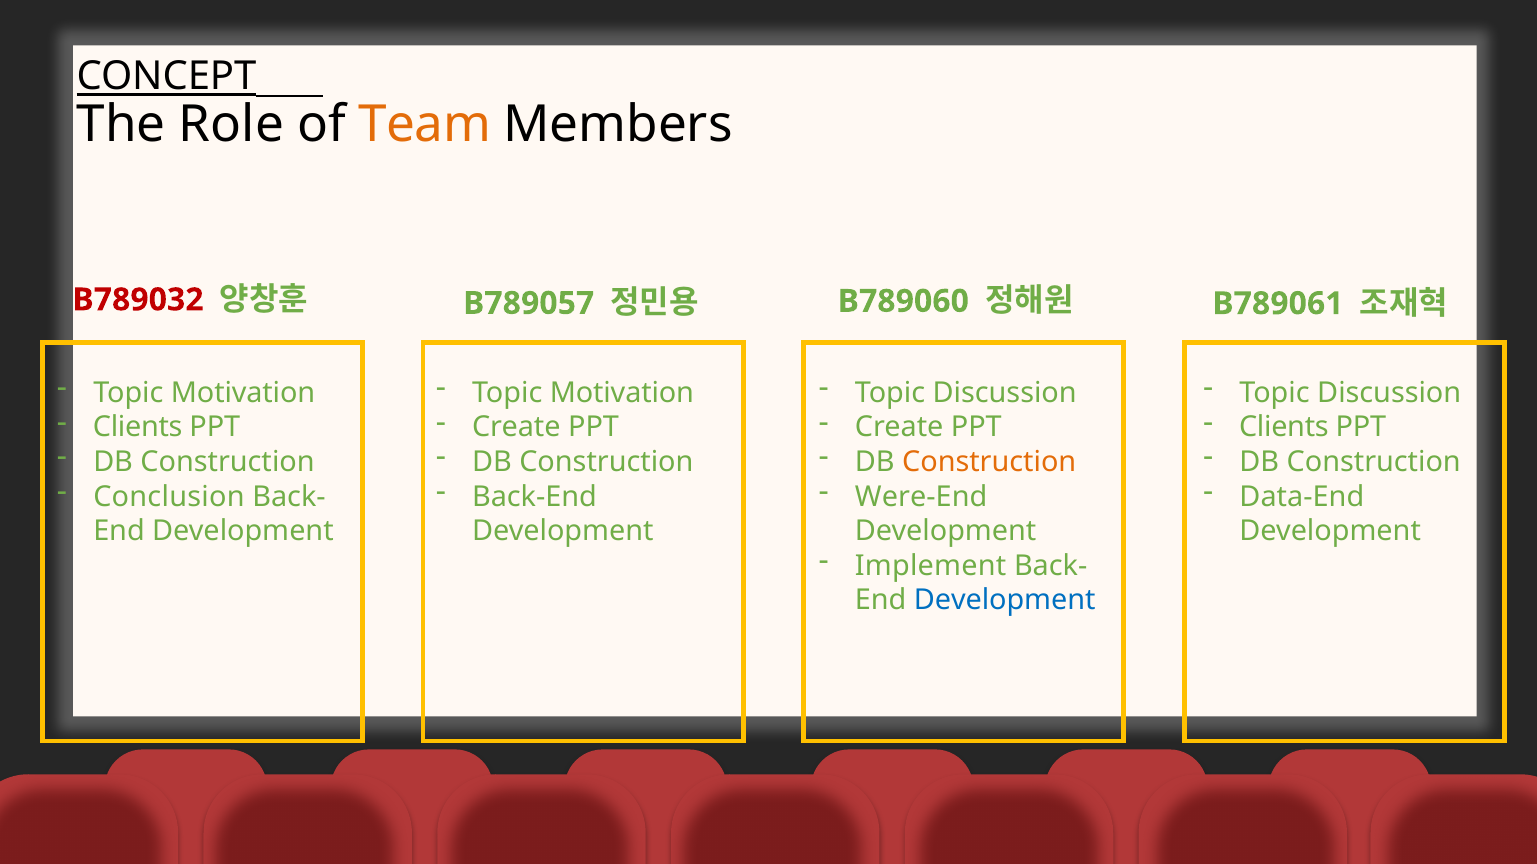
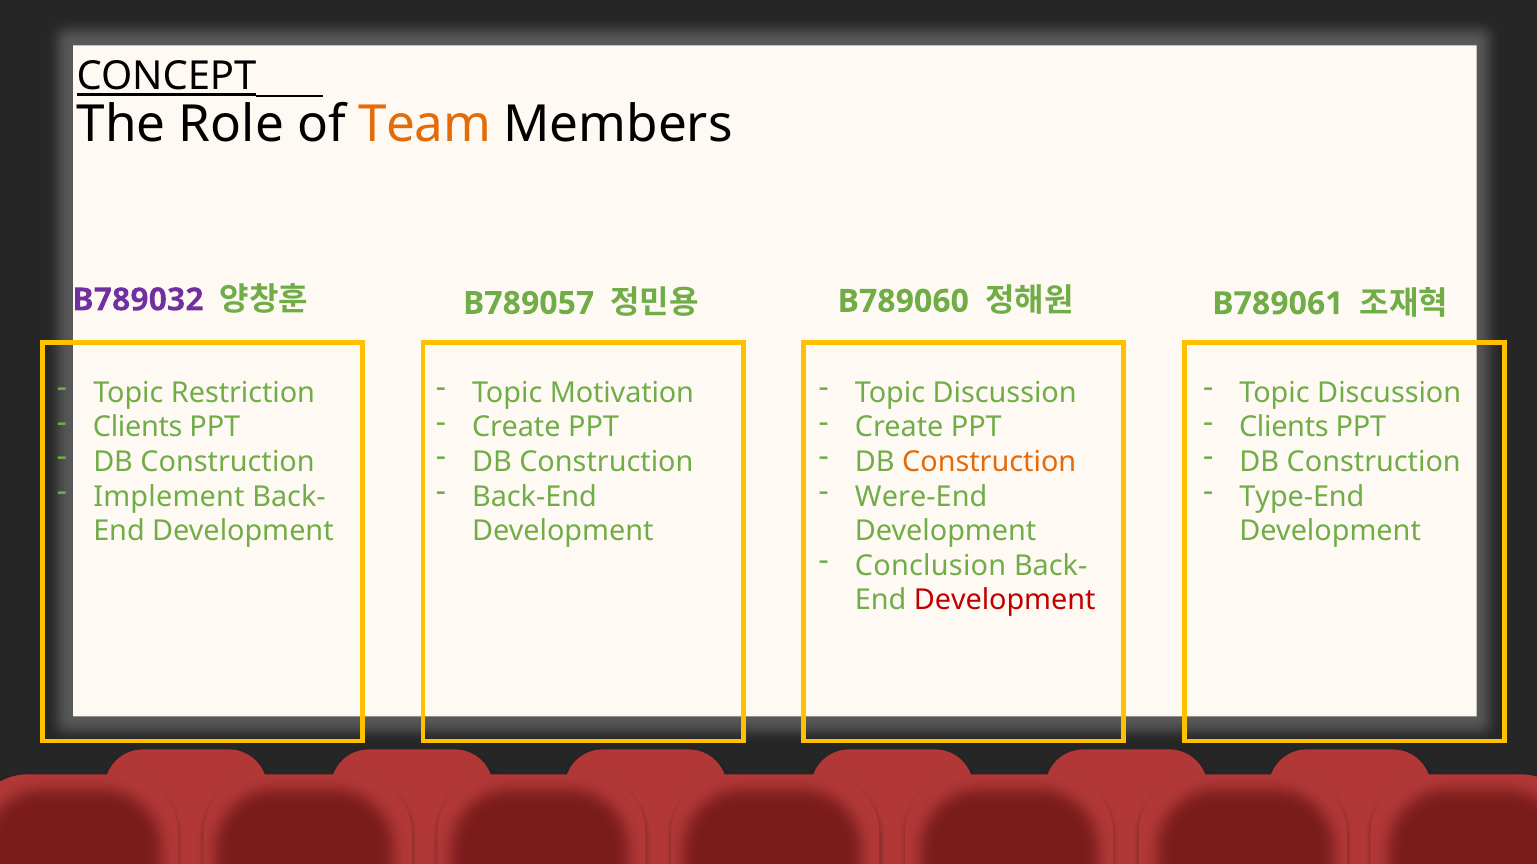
B789032 colour: red -> purple
Motivation at (243, 393): Motivation -> Restriction
Conclusion: Conclusion -> Implement
Data-End: Data-End -> Type-End
Implement: Implement -> Conclusion
Development at (1005, 601) colour: blue -> red
